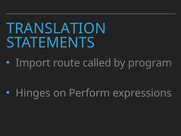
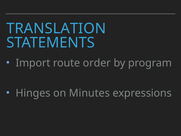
called: called -> order
Perform: Perform -> Minutes
